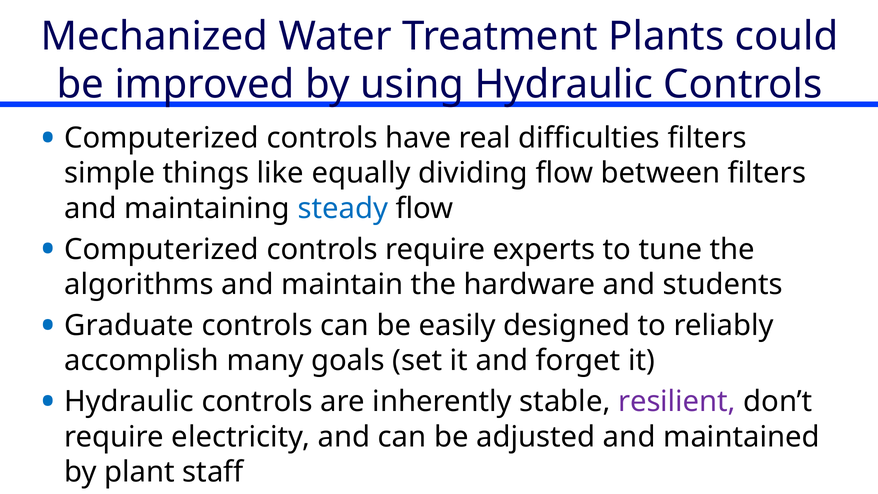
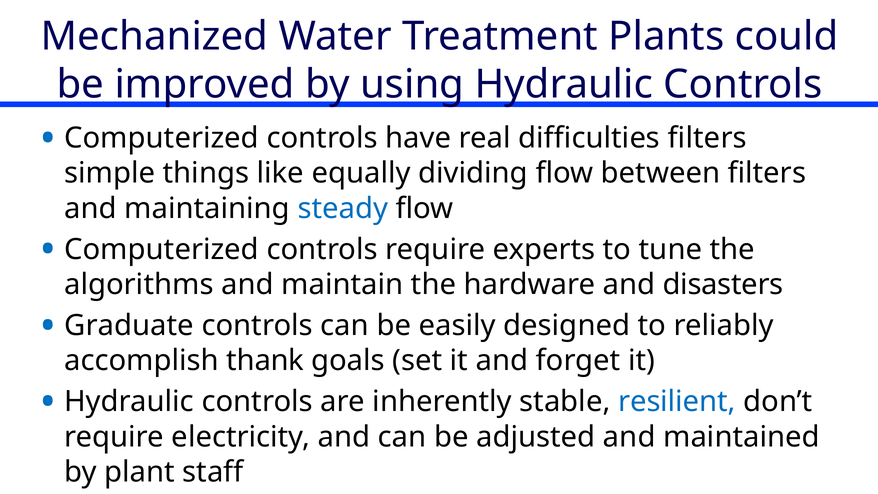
students: students -> disasters
many: many -> thank
resilient colour: purple -> blue
